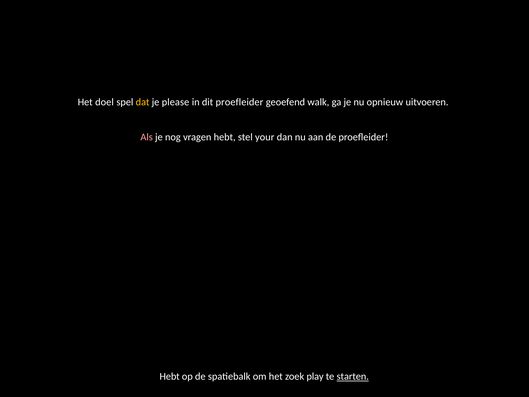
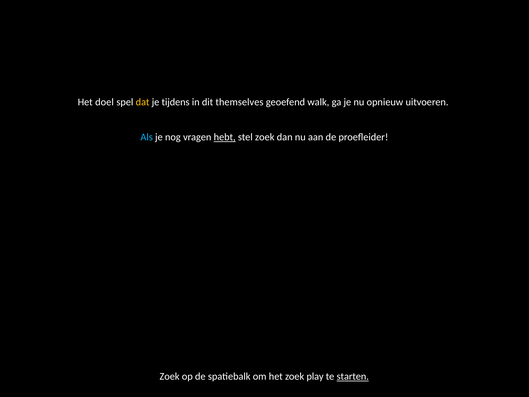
please: please -> tijdens
dit proefleider: proefleider -> themselves
Als colour: pink -> light blue
hebt at (225, 137) underline: none -> present
stel your: your -> zoek
Hebt at (170, 376): Hebt -> Zoek
